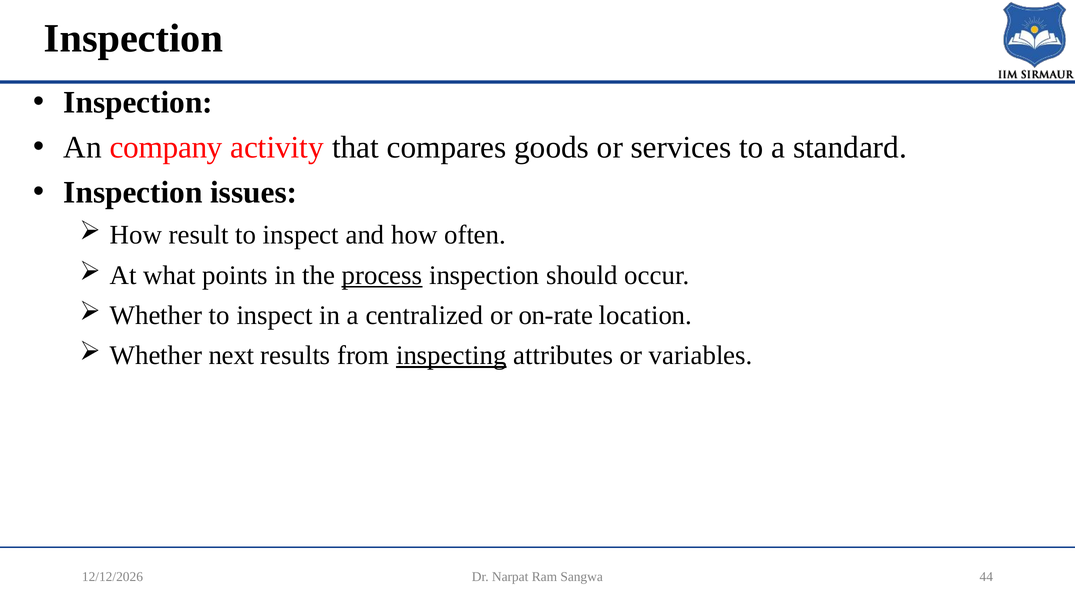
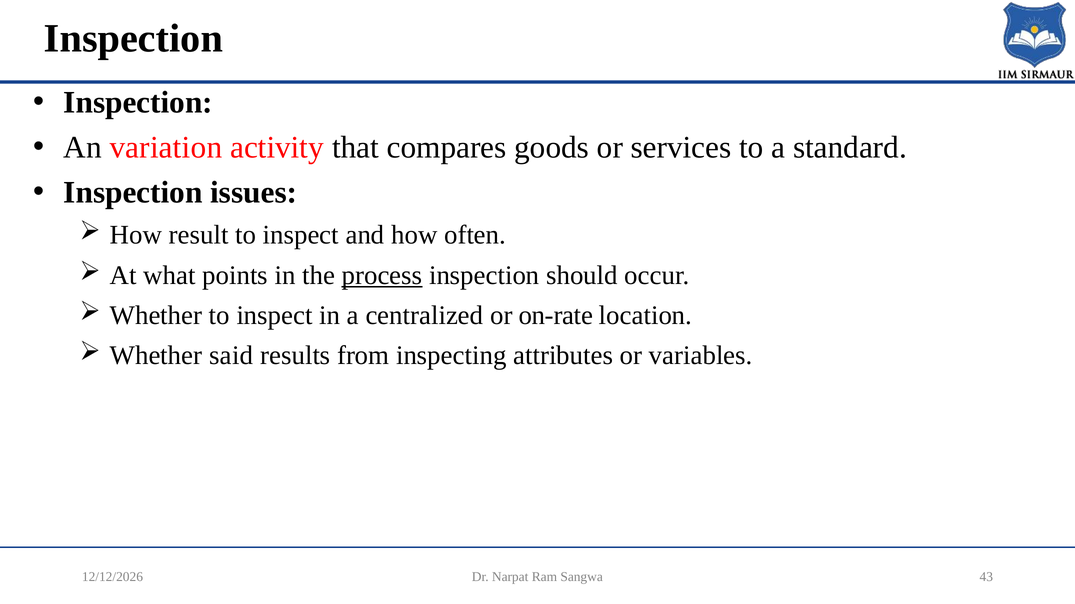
company: company -> variation
next: next -> said
inspecting underline: present -> none
44: 44 -> 43
